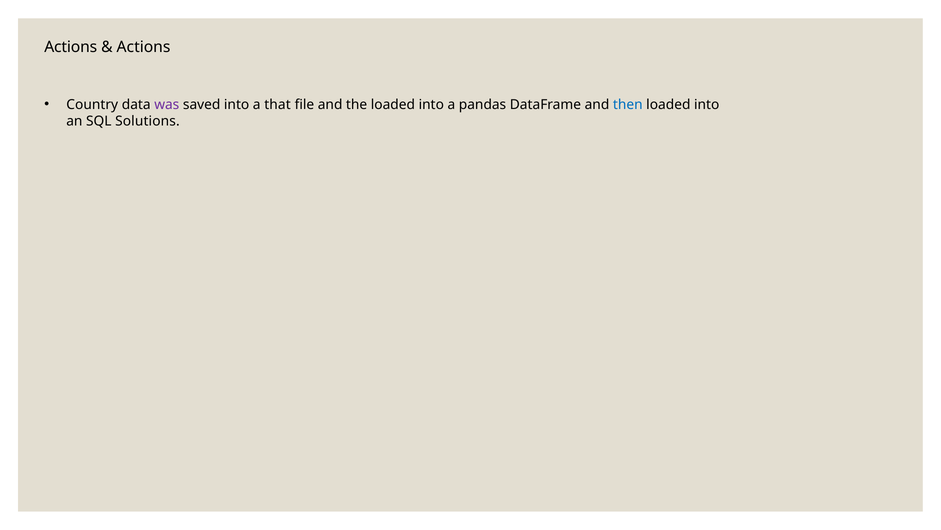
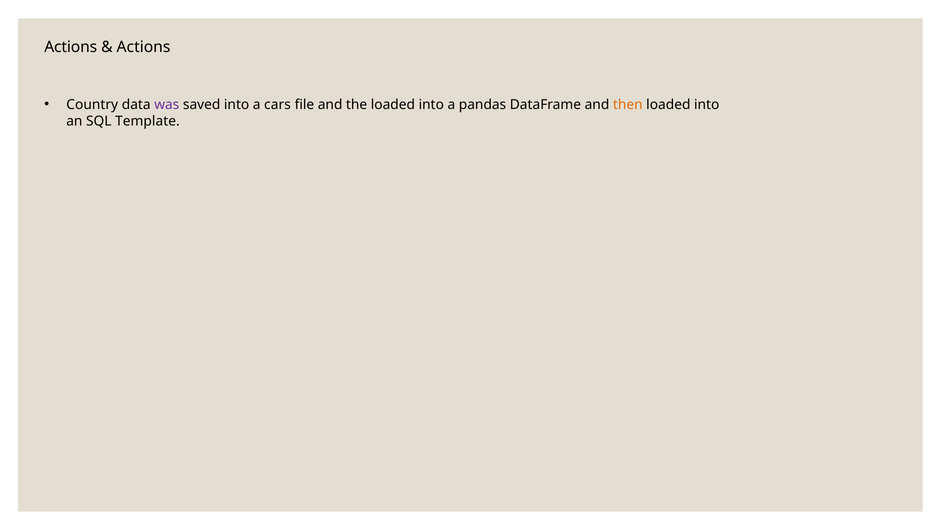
that: that -> cars
then colour: blue -> orange
Solutions: Solutions -> Template
